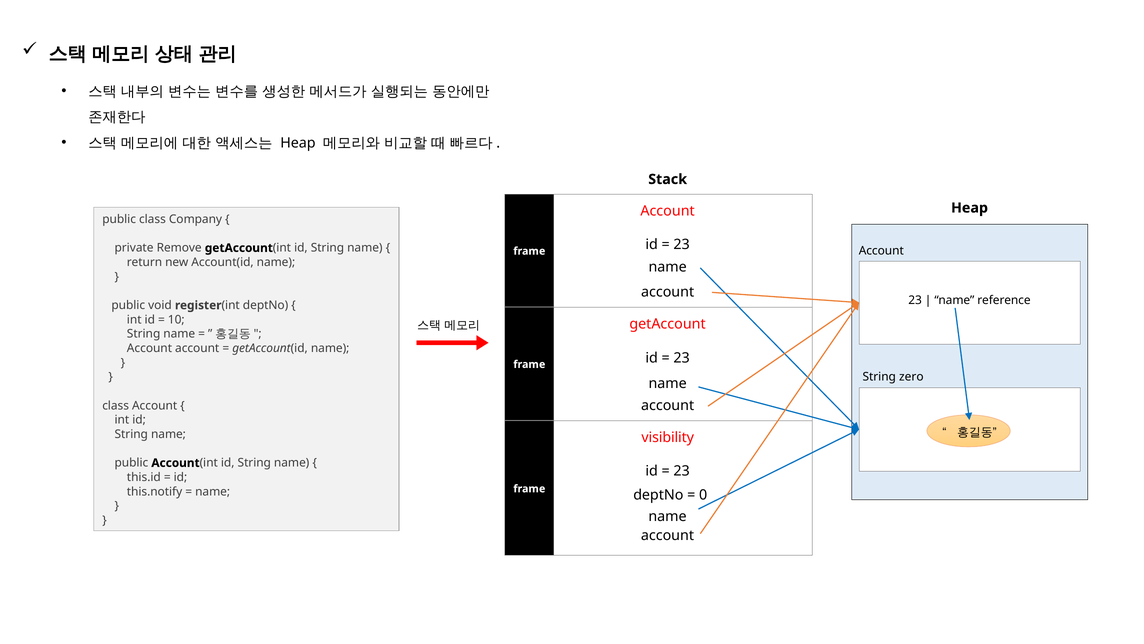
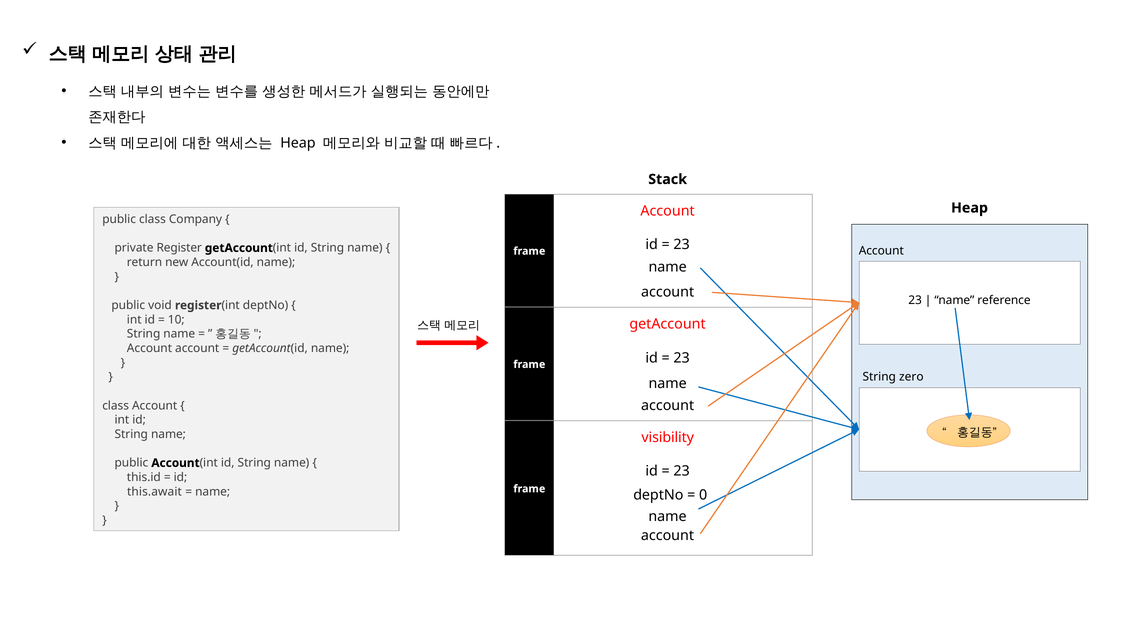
Remove: Remove -> Register
this.notify: this.notify -> this.await
